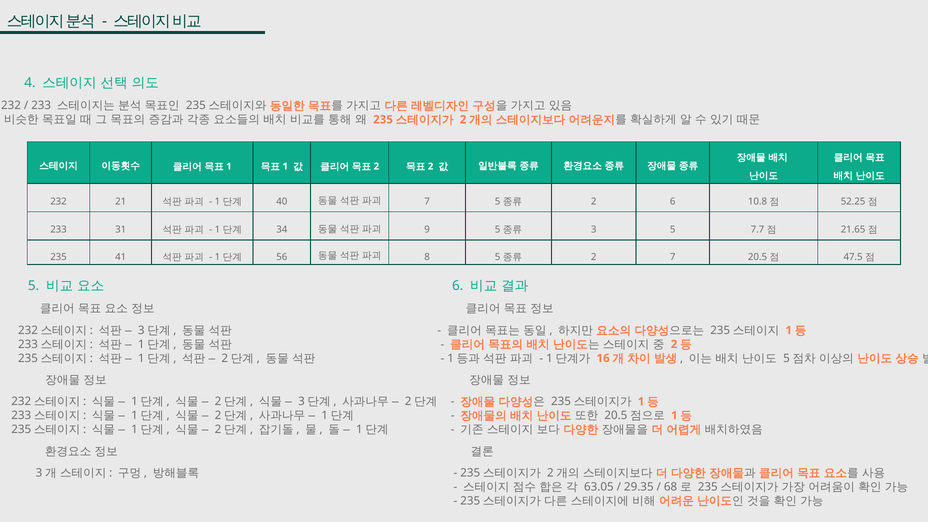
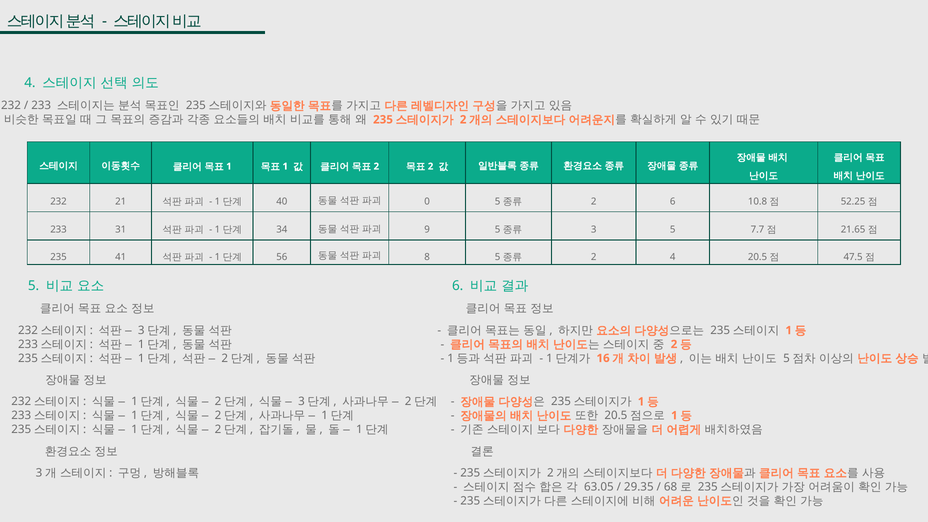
7 at (427, 201): 7 -> 0
2 7: 7 -> 4
